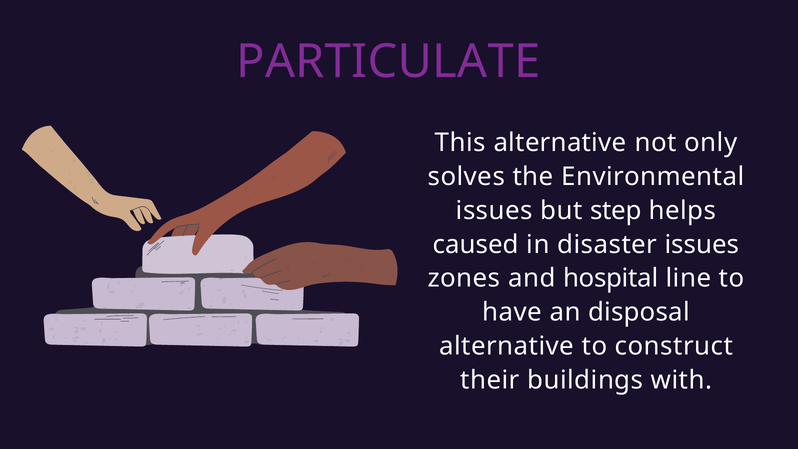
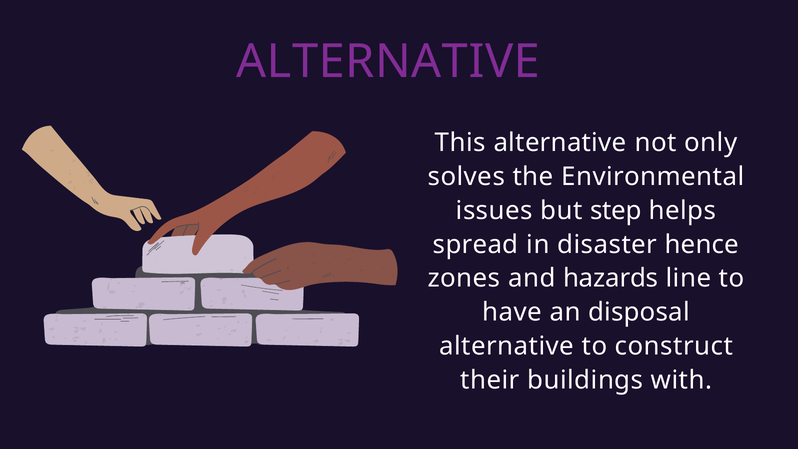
PARTICULATE at (388, 62): PARTICULATE -> ALTERNATIVE
caused: caused -> spread
disaster issues: issues -> hence
hospital: hospital -> hazards
